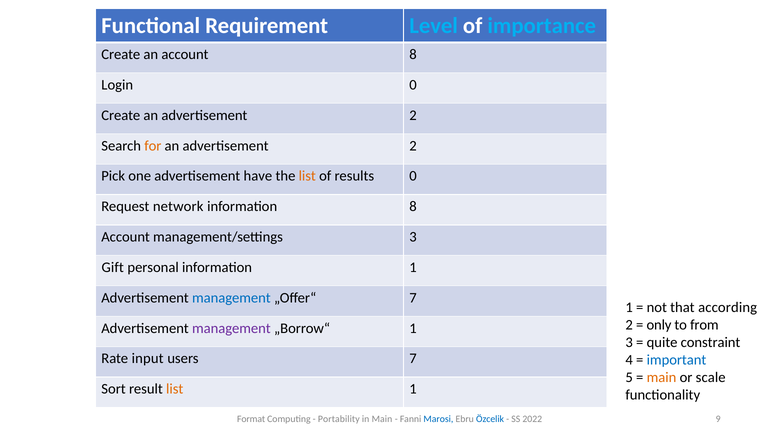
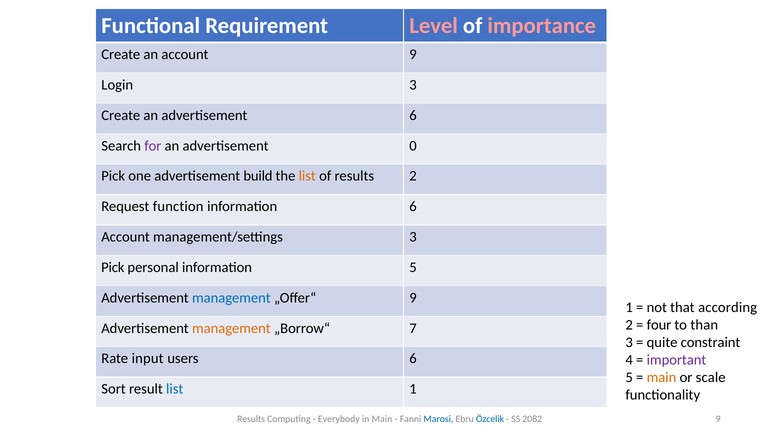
Level colour: light blue -> pink
importance colour: light blue -> pink
account 8: 8 -> 9
Login 0: 0 -> 3
Create an advertisement 2: 2 -> 6
for colour: orange -> purple
2 at (413, 146): 2 -> 0
have: have -> build
results 0: 0 -> 2
network: network -> function
information 8: 8 -> 6
Gift at (113, 267): Gift -> Pick
information 1: 1 -> 5
„Offer“ 7: 7 -> 9
only: only -> four
from: from -> than
management at (231, 328) colour: purple -> orange
„Borrow“ 1: 1 -> 7
users 7: 7 -> 6
important colour: blue -> purple
list at (175, 389) colour: orange -> blue
Format at (251, 419): Format -> Results
Portability: Portability -> Everybody
2022: 2022 -> 2082
